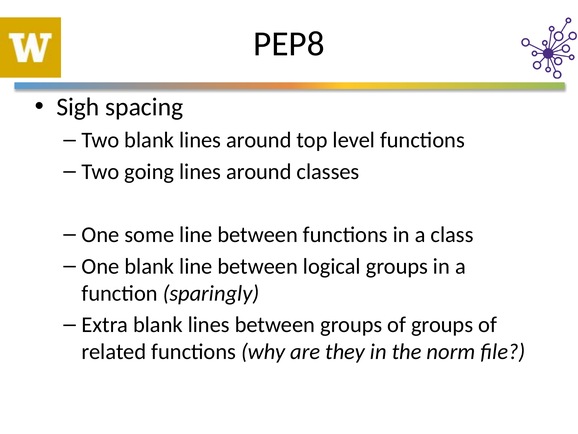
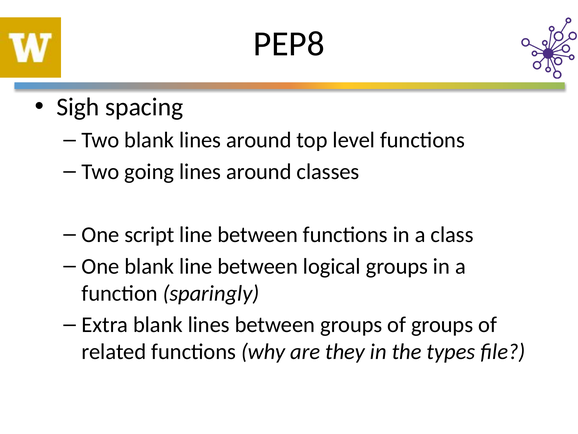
some: some -> script
norm: norm -> types
